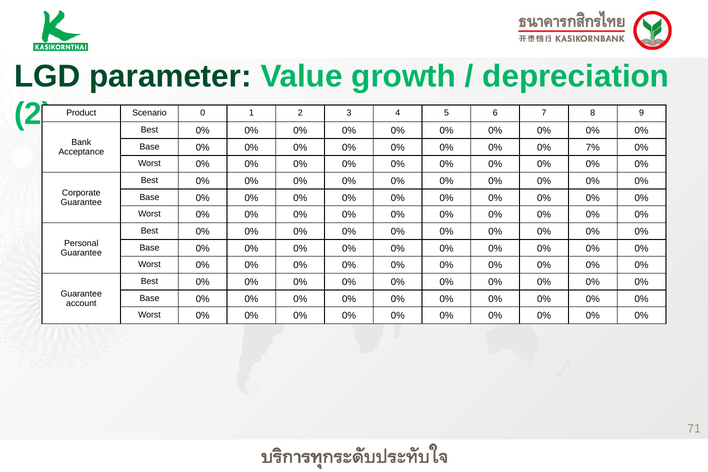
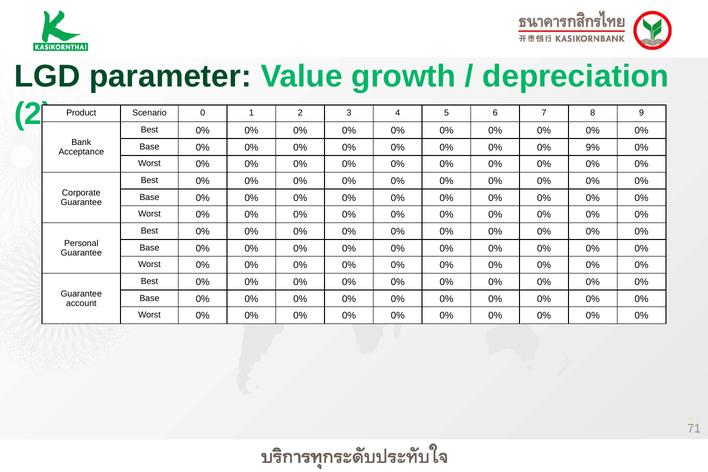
7%: 7% -> 9%
